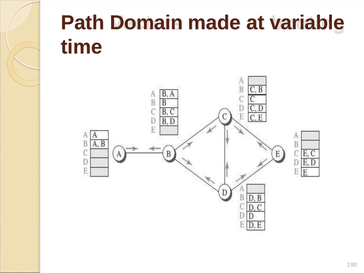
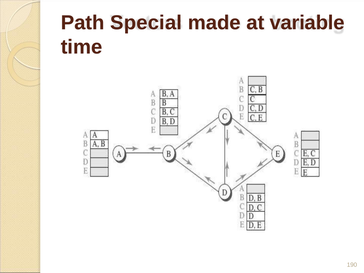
Domain: Domain -> Special
